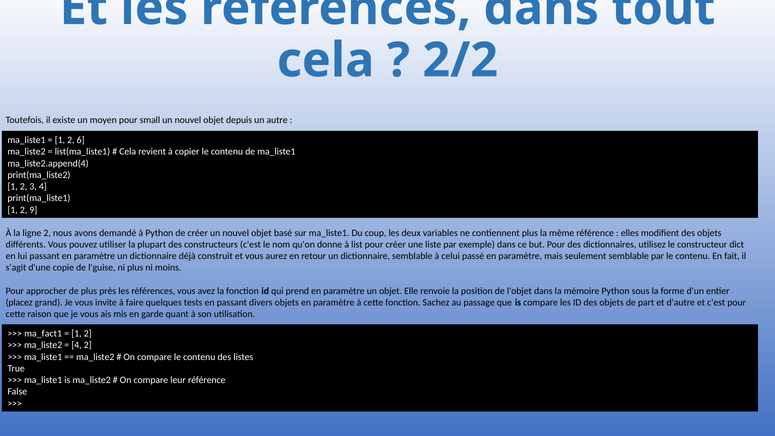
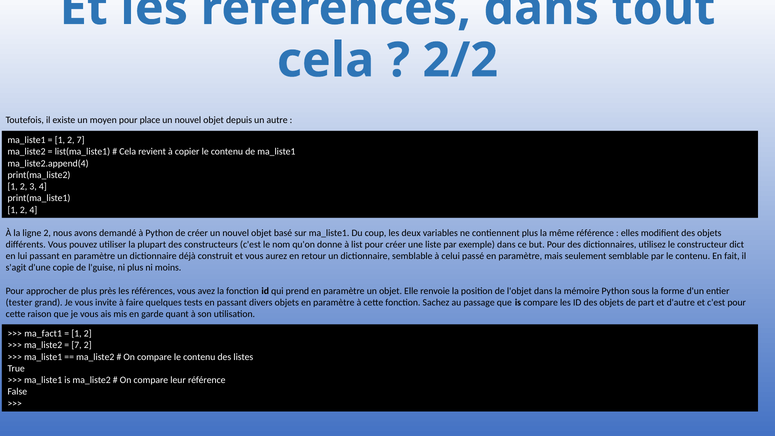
small: small -> place
2 6: 6 -> 7
2 9: 9 -> 4
placez: placez -> tester
4 at (77, 345): 4 -> 7
